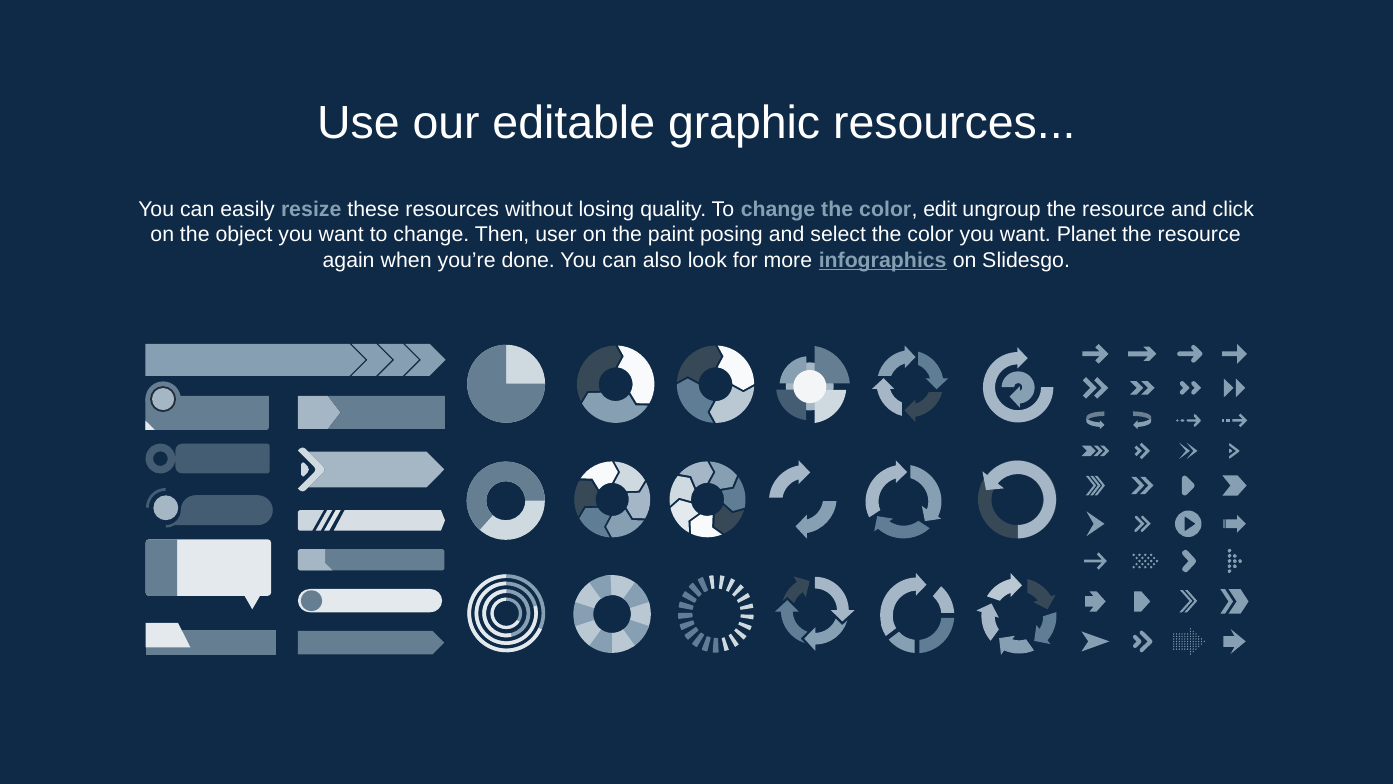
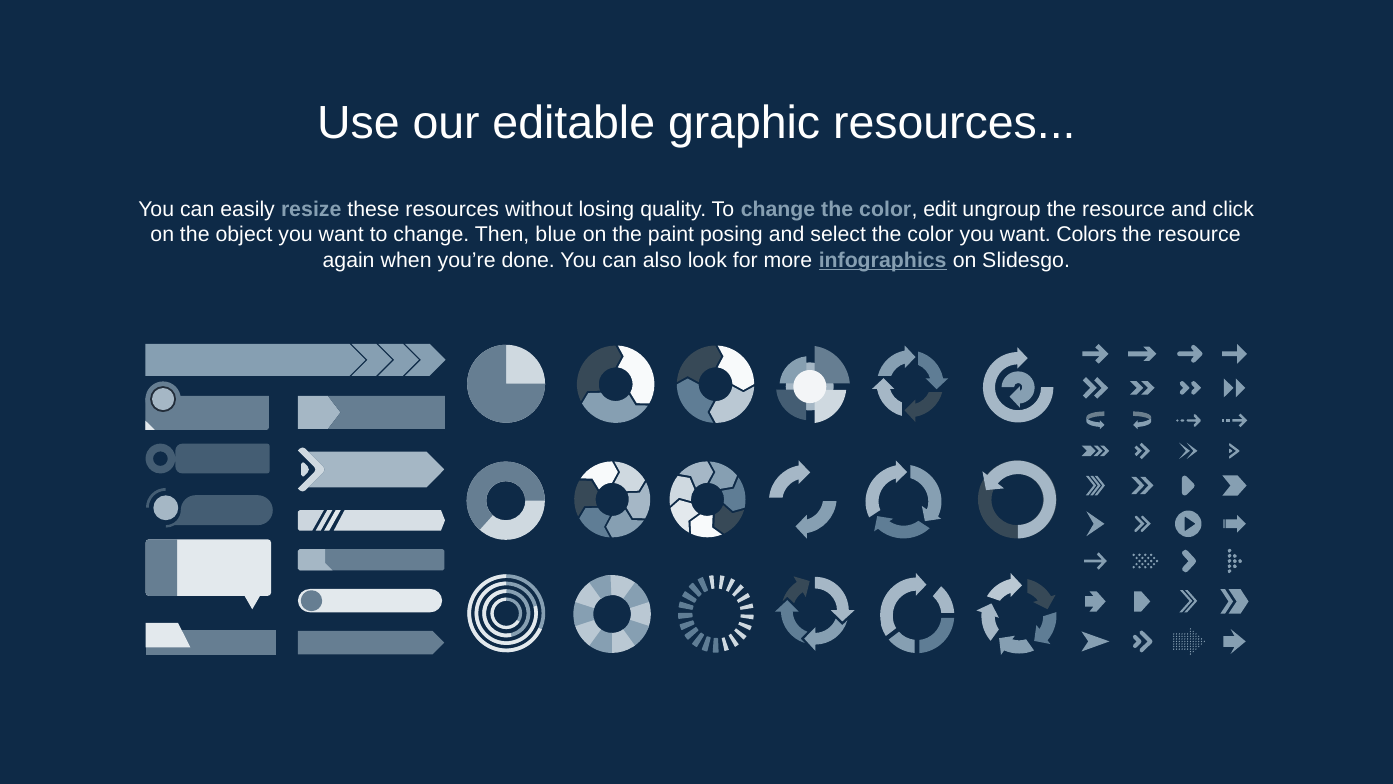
user: user -> blue
Planet: Planet -> Colors
